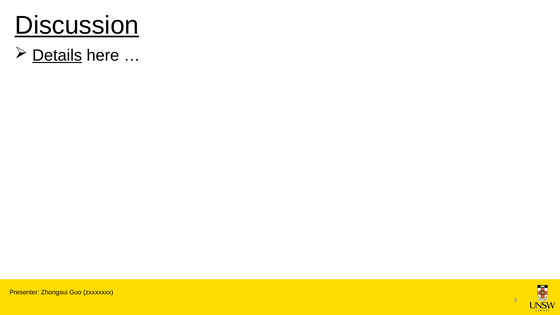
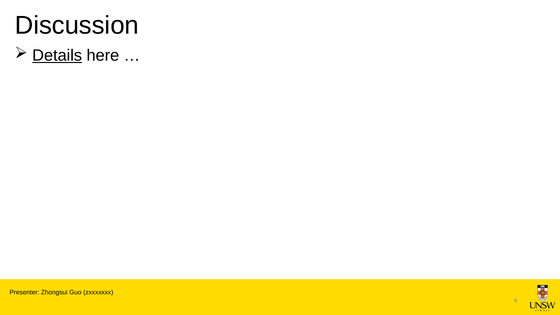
Discussion underline: present -> none
